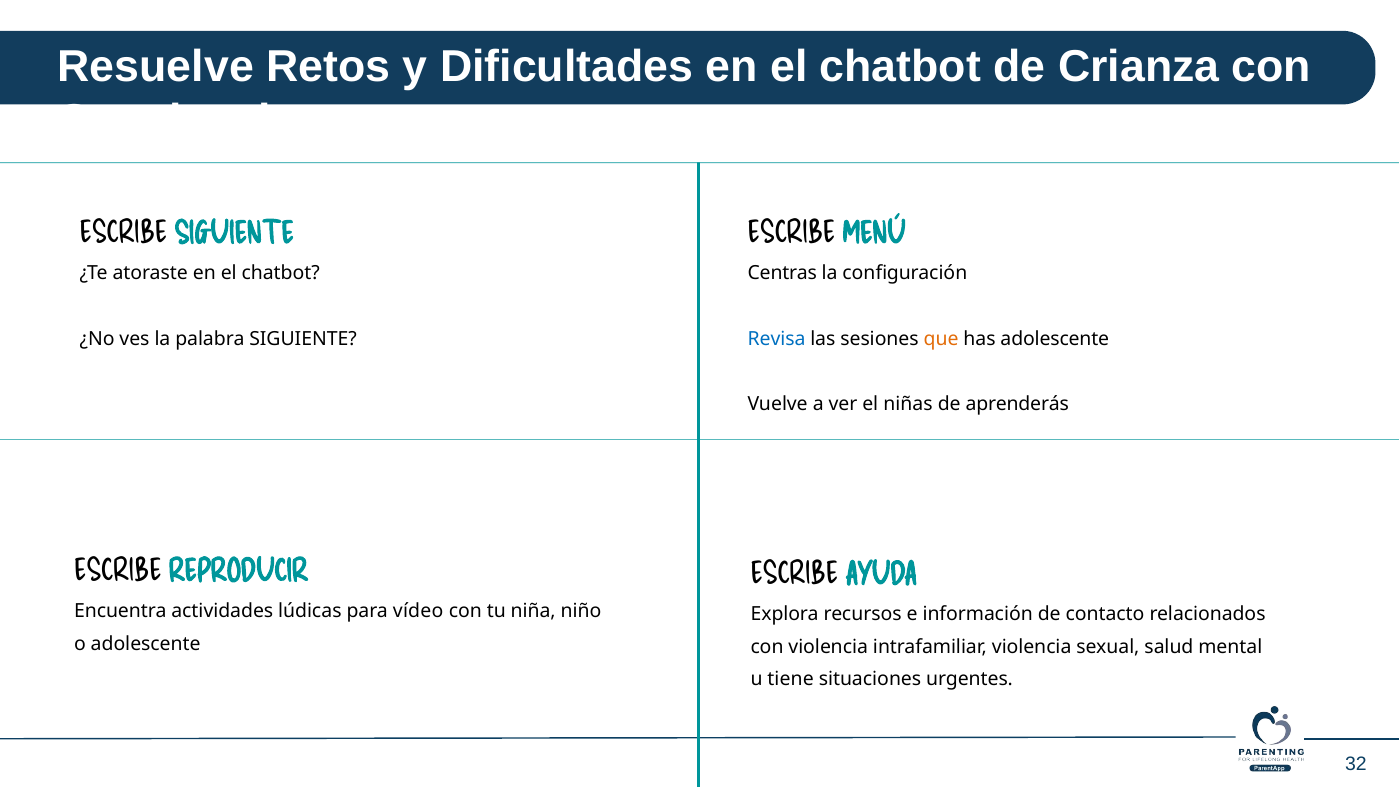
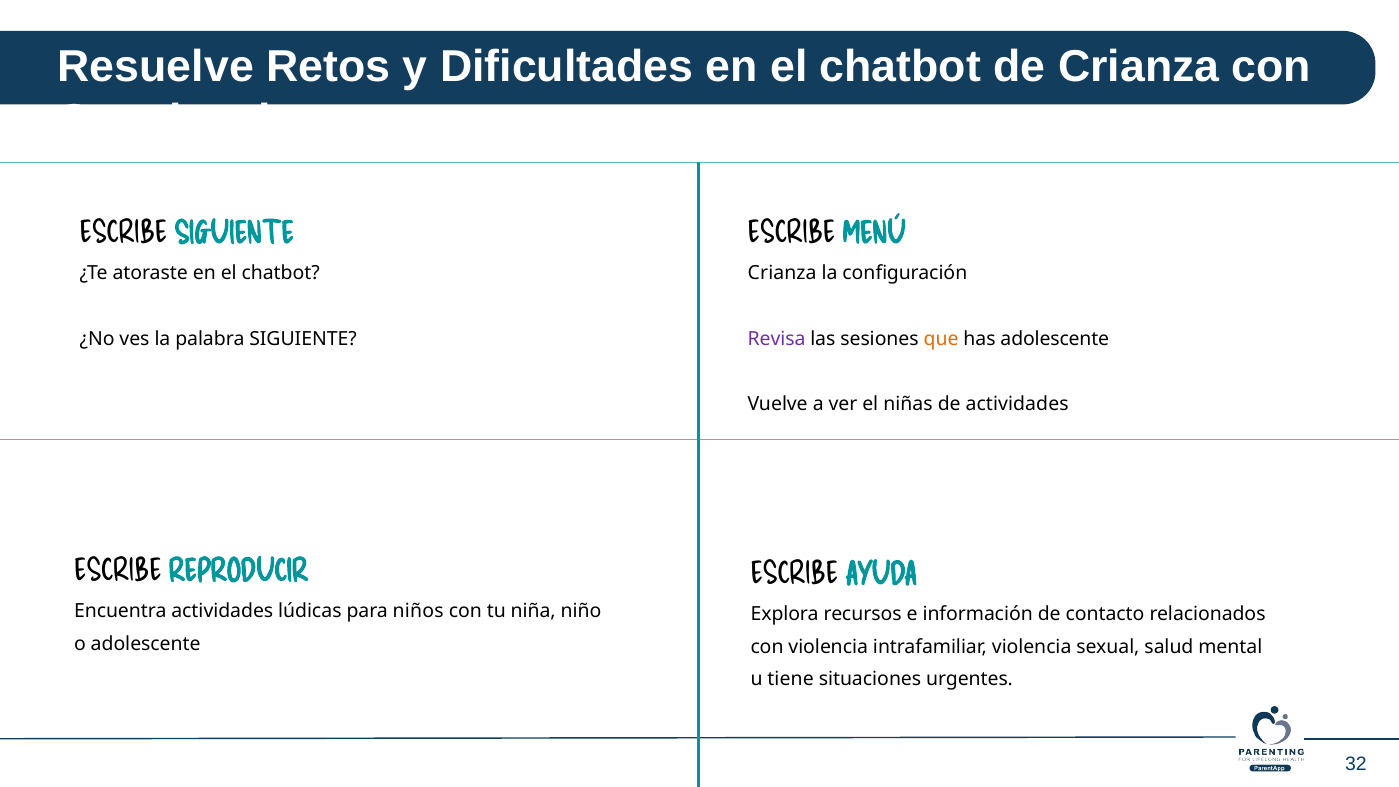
Centras at (782, 273): Centras -> Crianza
Revisa colour: blue -> purple
de aprenderás: aprenderás -> actividades
vídeo: vídeo -> niños
